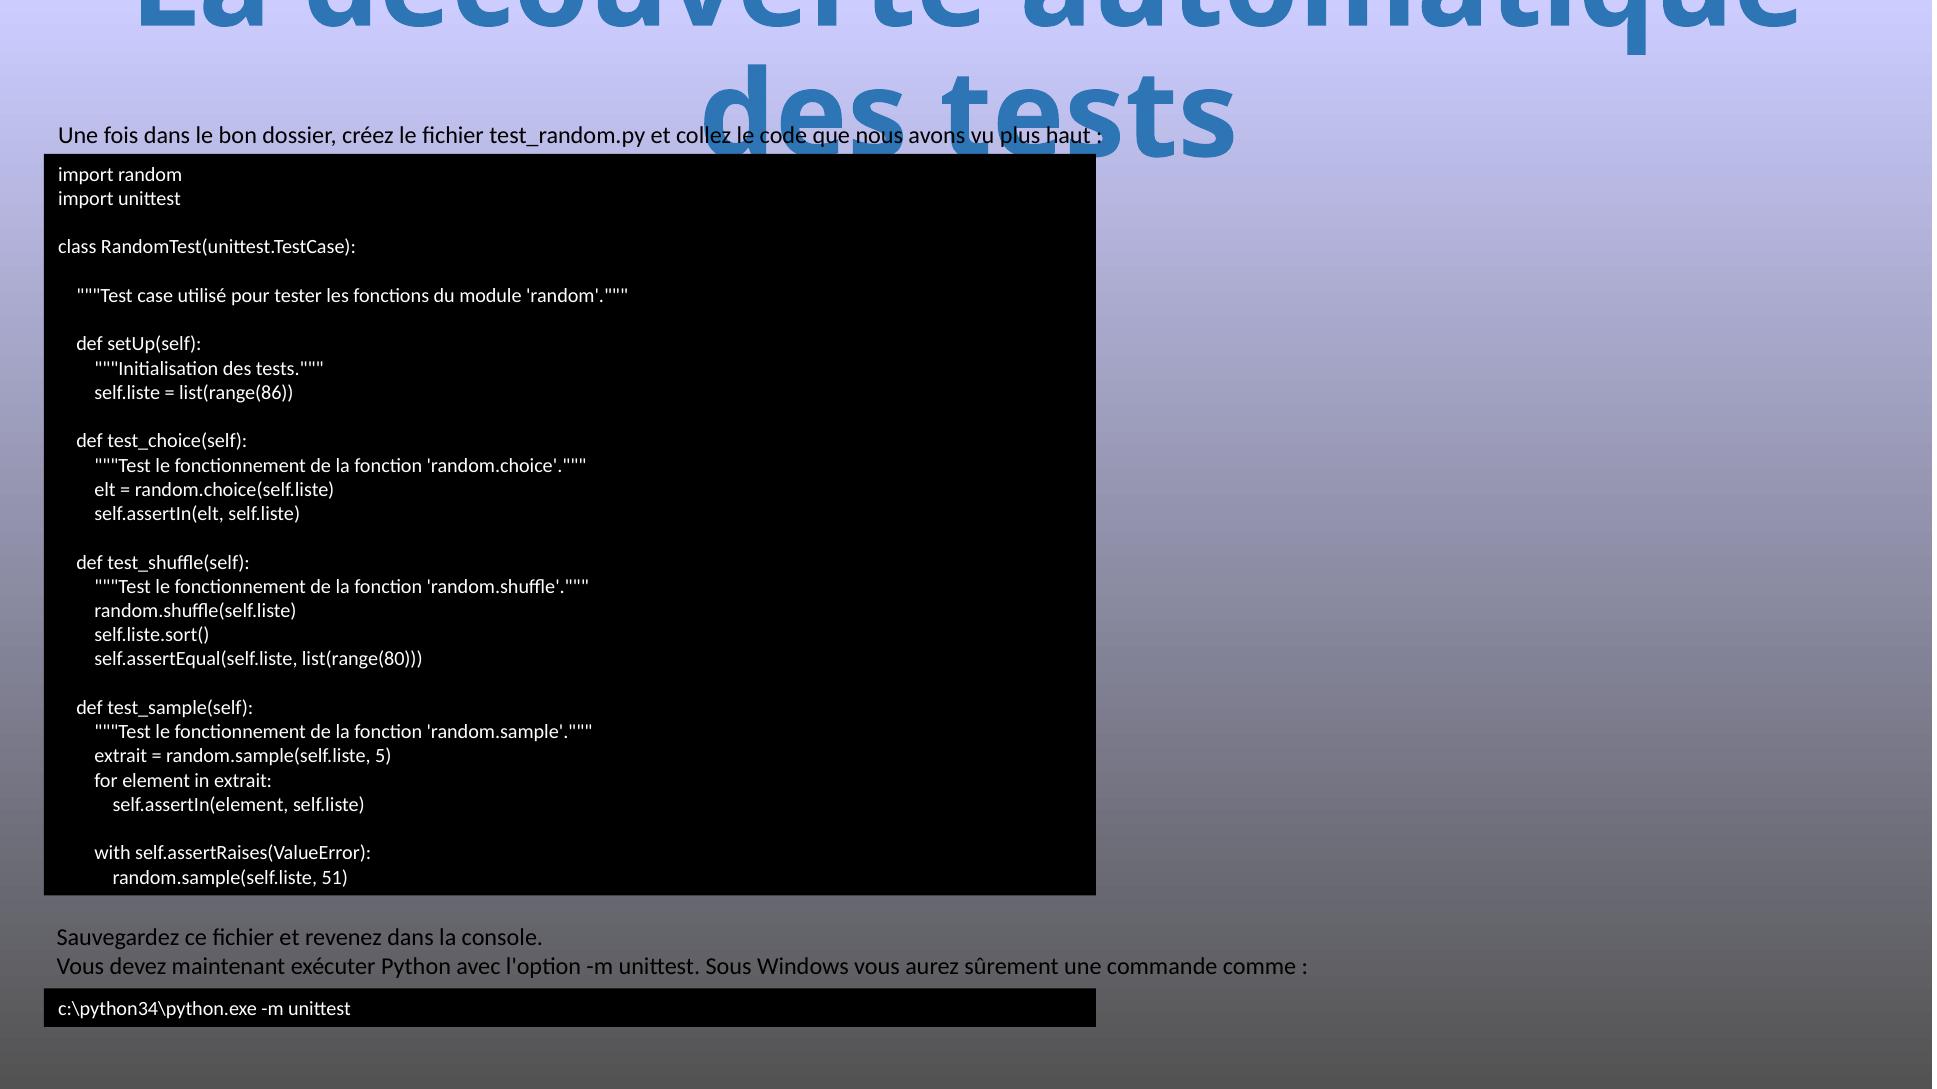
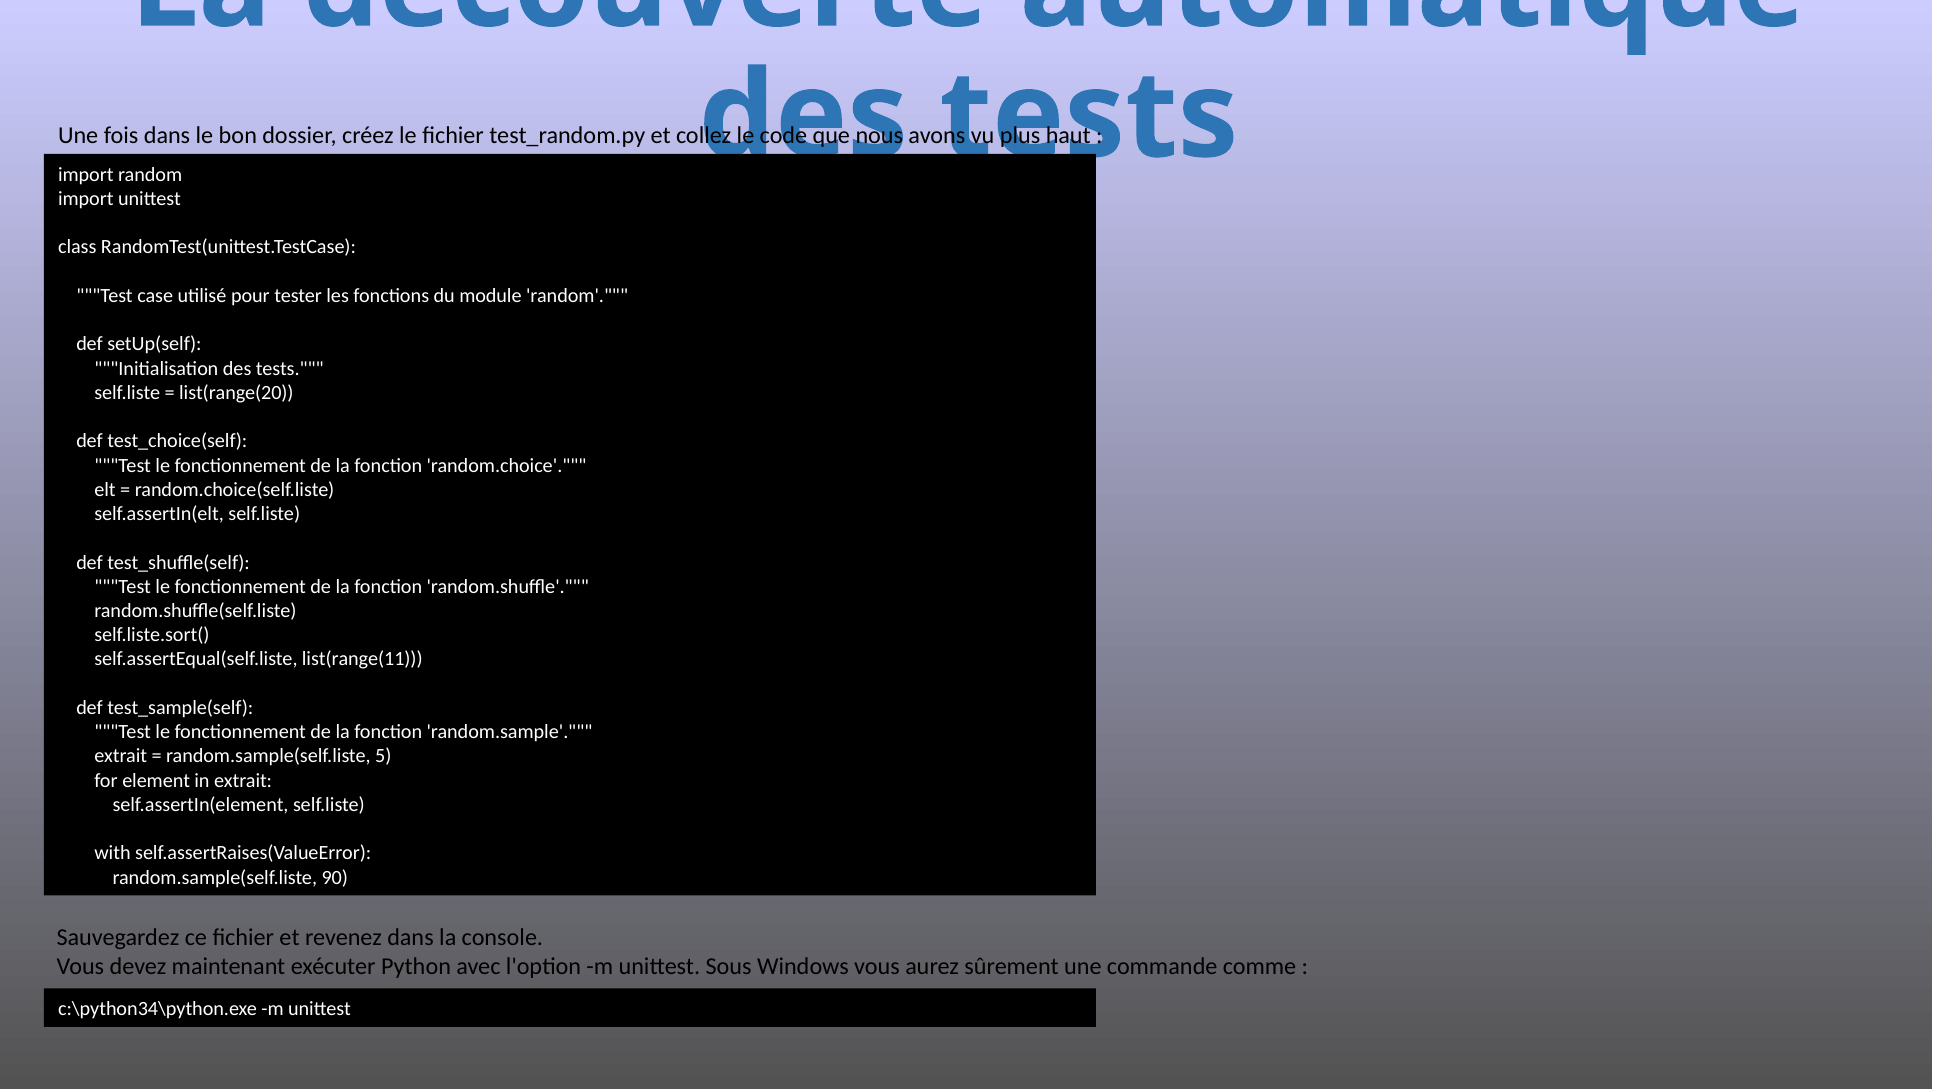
list(range(86: list(range(86 -> list(range(20
list(range(80: list(range(80 -> list(range(11
51: 51 -> 90
